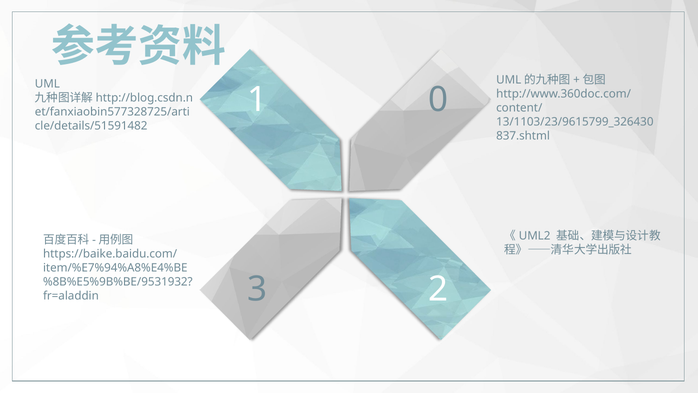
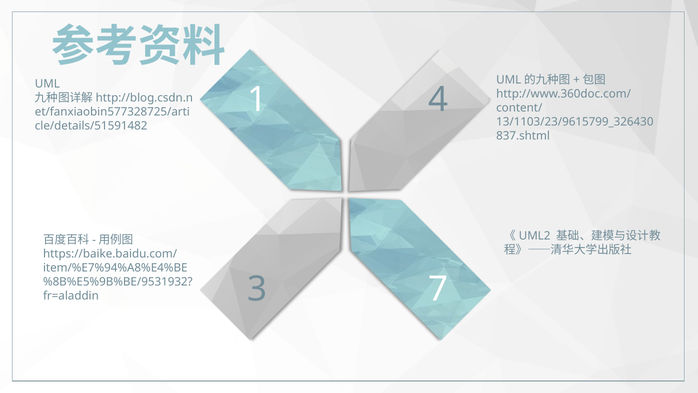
0: 0 -> 4
2: 2 -> 7
